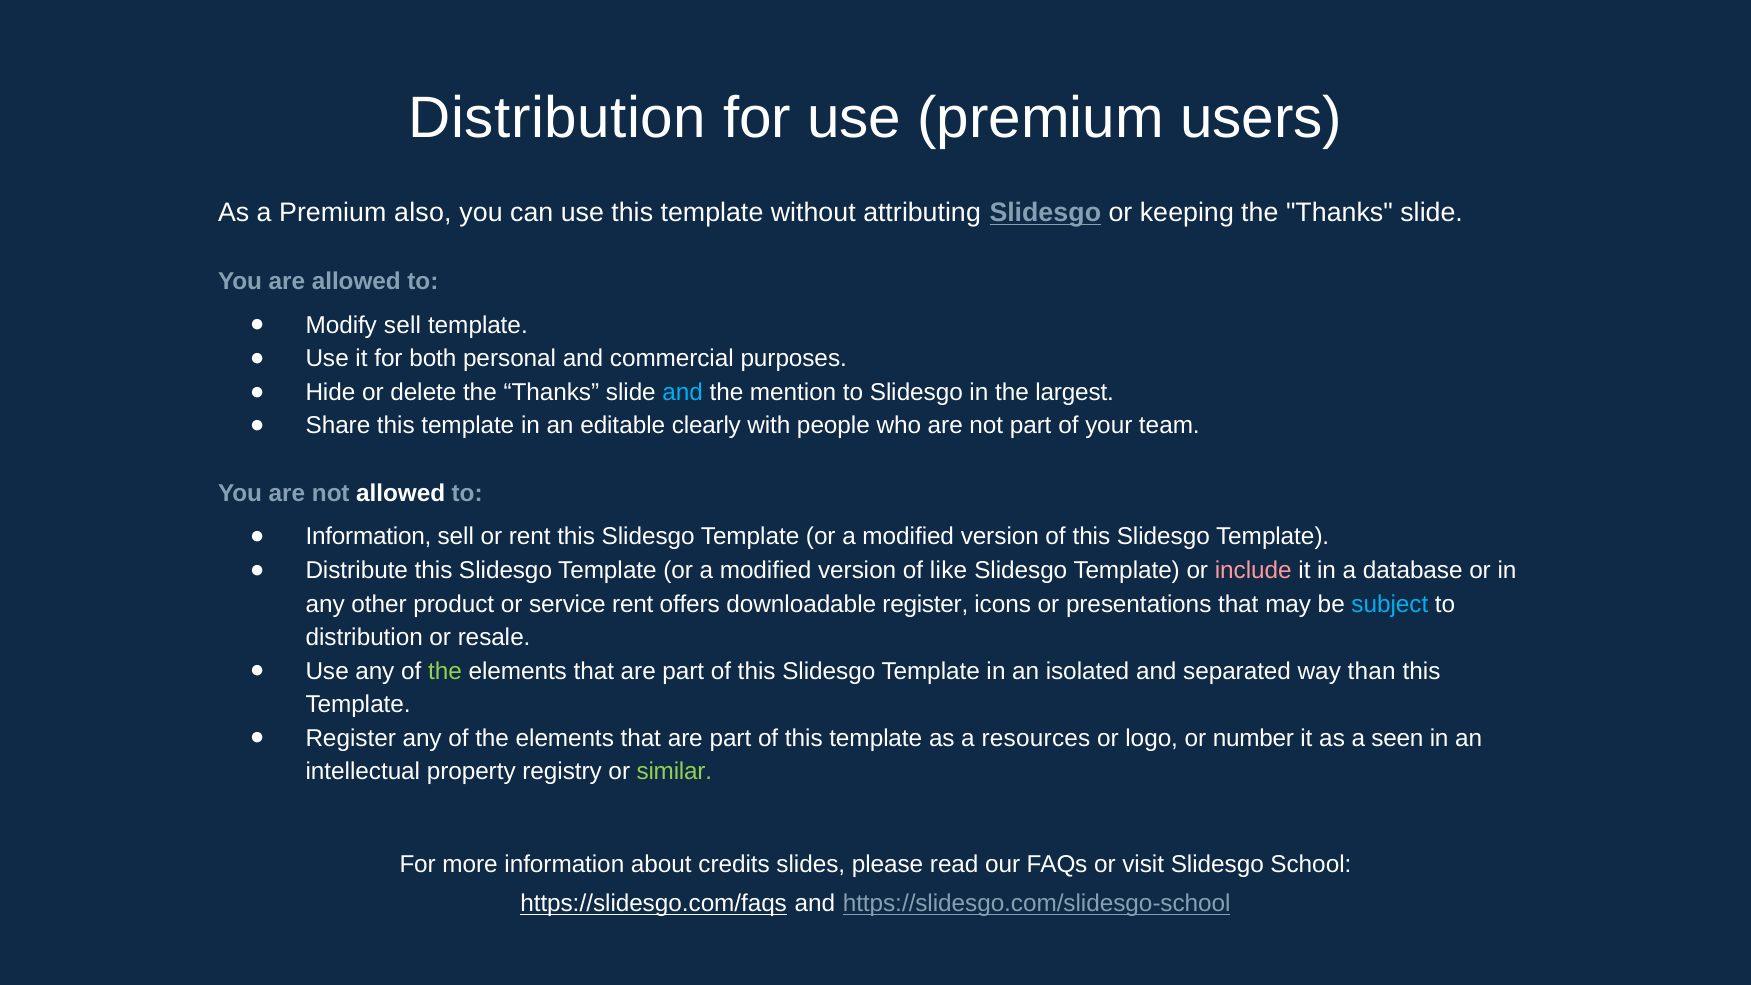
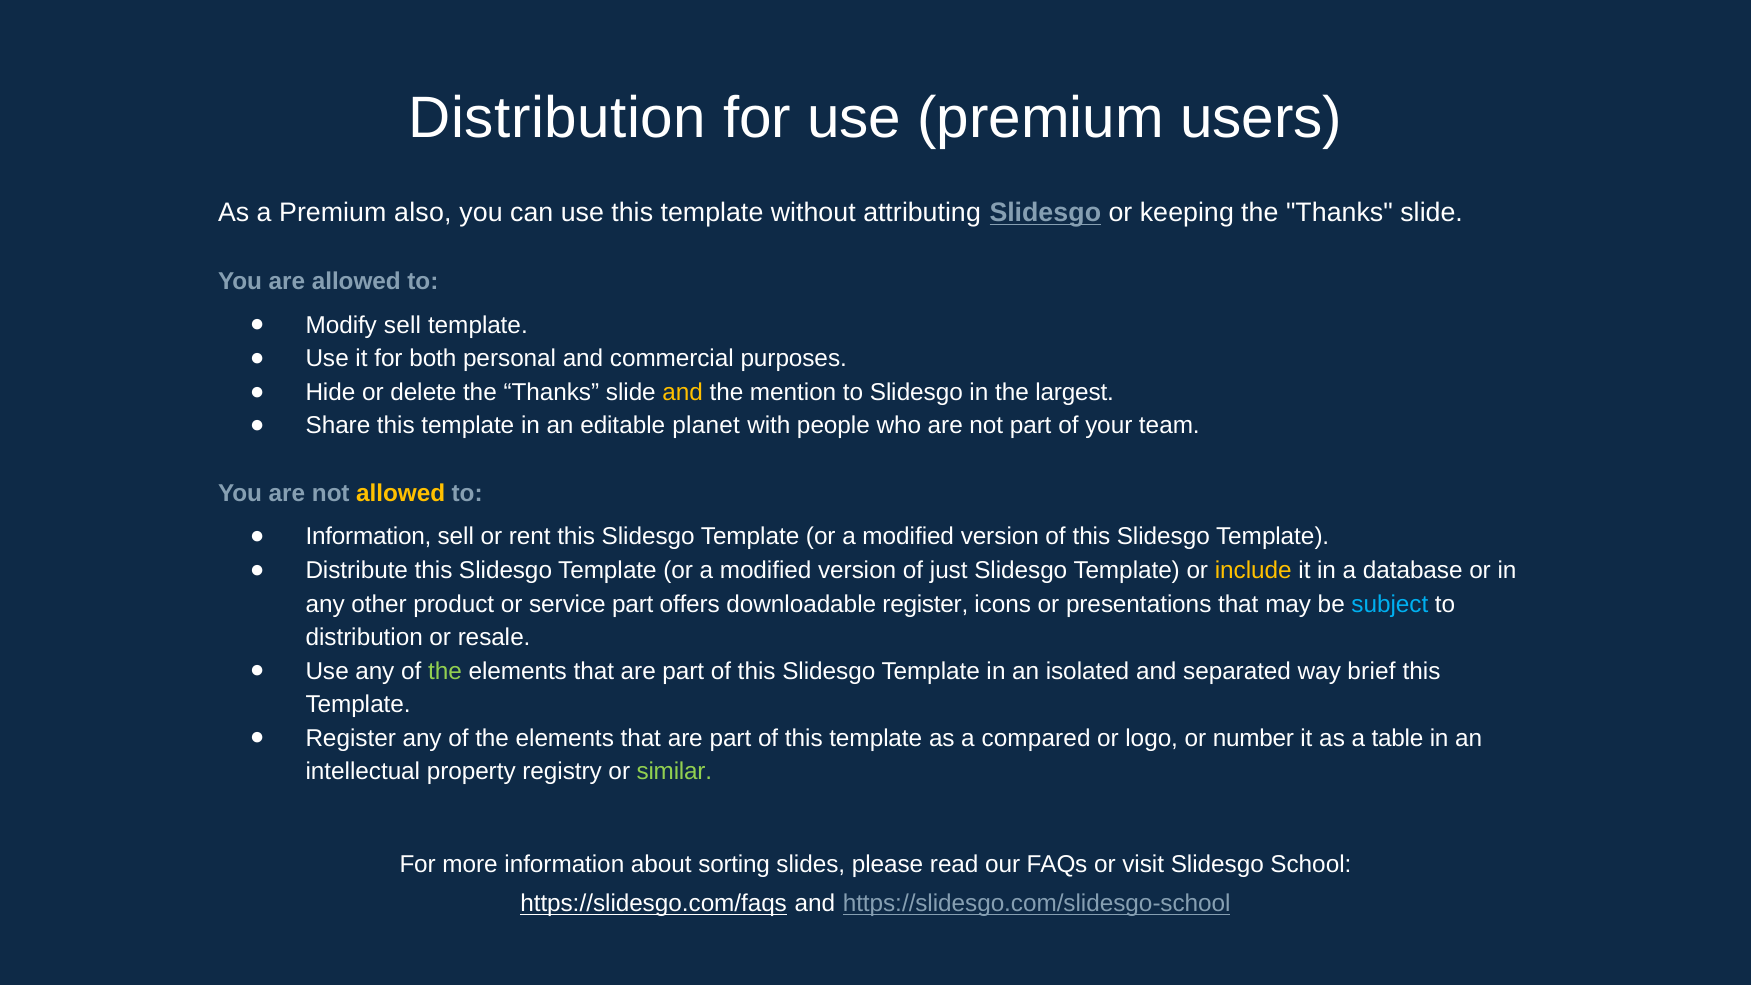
and at (683, 392) colour: light blue -> yellow
clearly: clearly -> planet
allowed at (401, 494) colour: white -> yellow
like: like -> just
include colour: pink -> yellow
service rent: rent -> part
than: than -> brief
resources: resources -> compared
seen: seen -> table
credits: credits -> sorting
